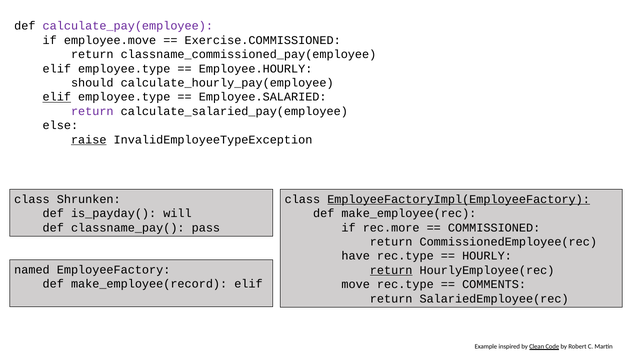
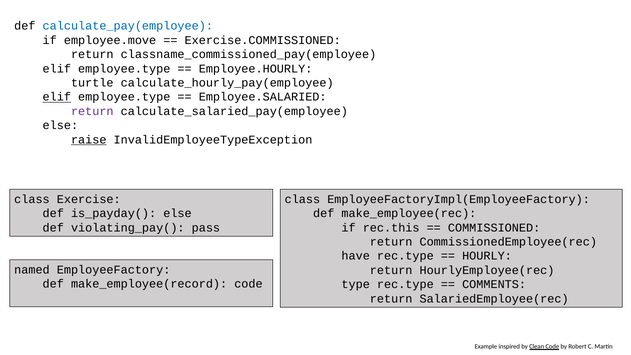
calculate_pay(employee colour: purple -> blue
should: should -> turtle
Shrunken: Shrunken -> Exercise
EmployeeFactoryImpl(EmployeeFactory underline: present -> none
is_payday( will: will -> else
classname_pay(: classname_pay( -> violating_pay(
rec.more: rec.more -> rec.this
return at (391, 270) underline: present -> none
make_employee(record elif: elif -> code
move: move -> type
